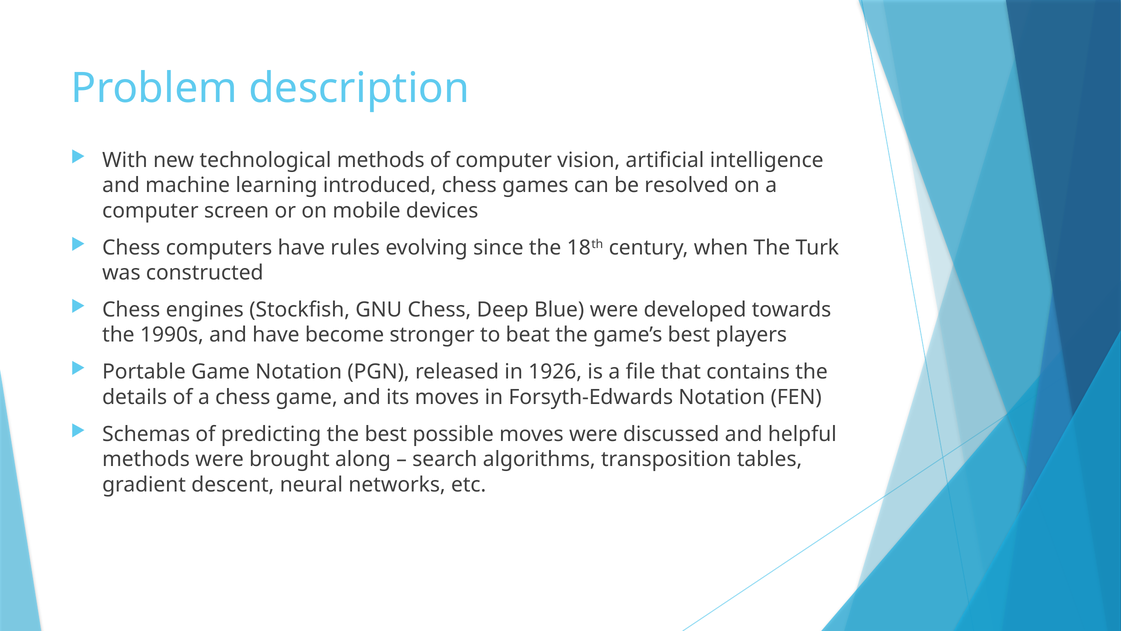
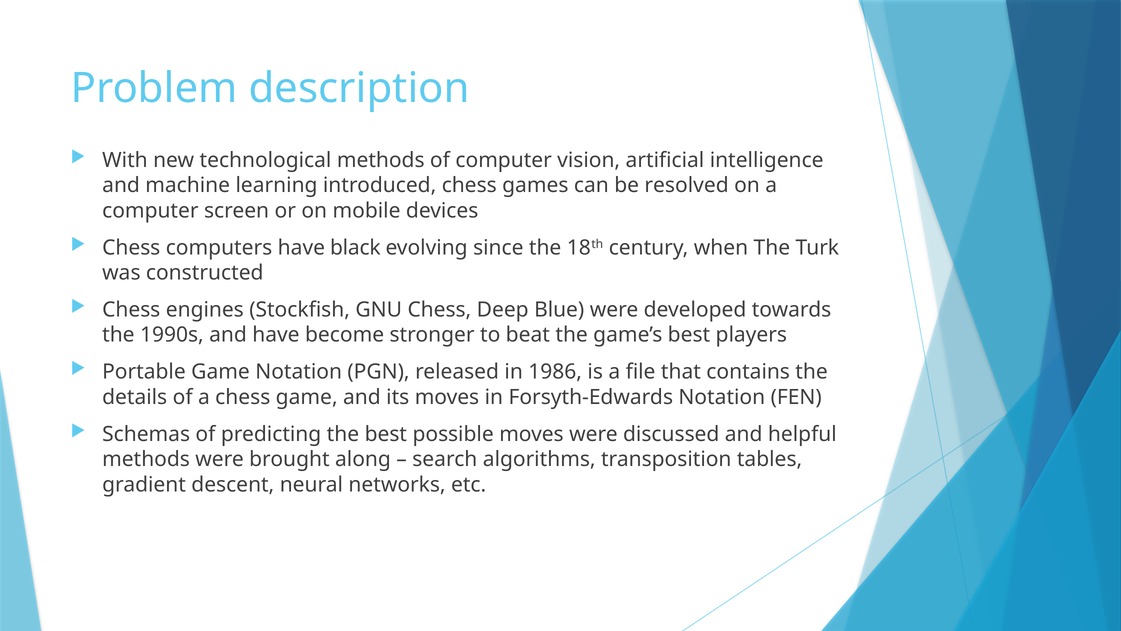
rules: rules -> black
1926: 1926 -> 1986
